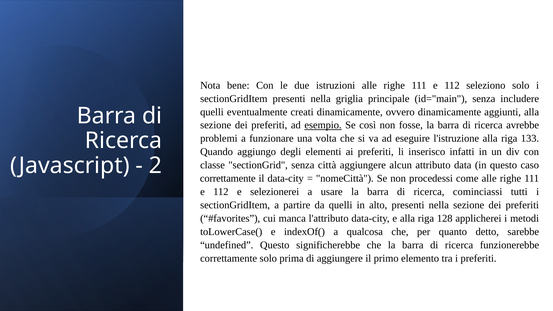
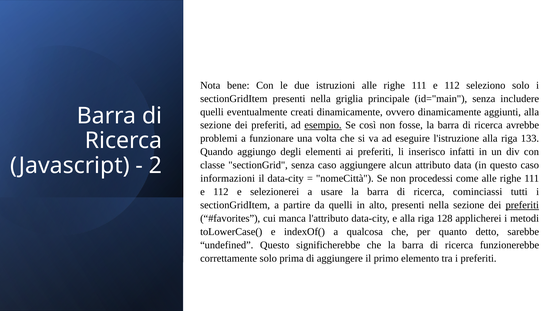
senza città: città -> caso
correttamente at (228, 178): correttamente -> informazioni
preferiti at (522, 205) underline: none -> present
